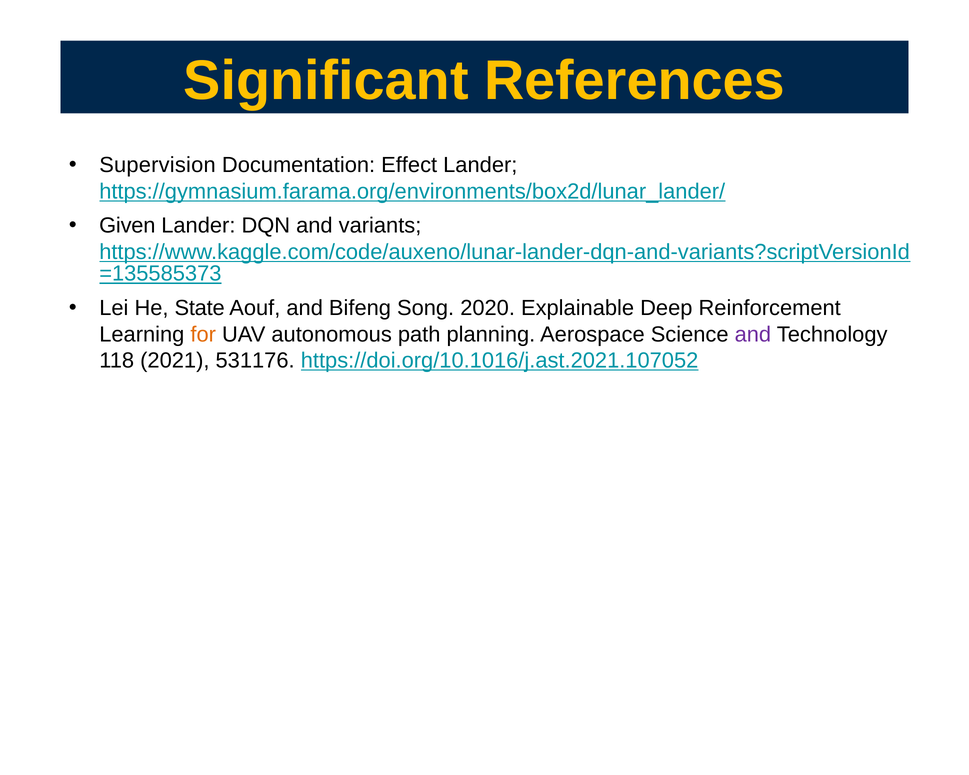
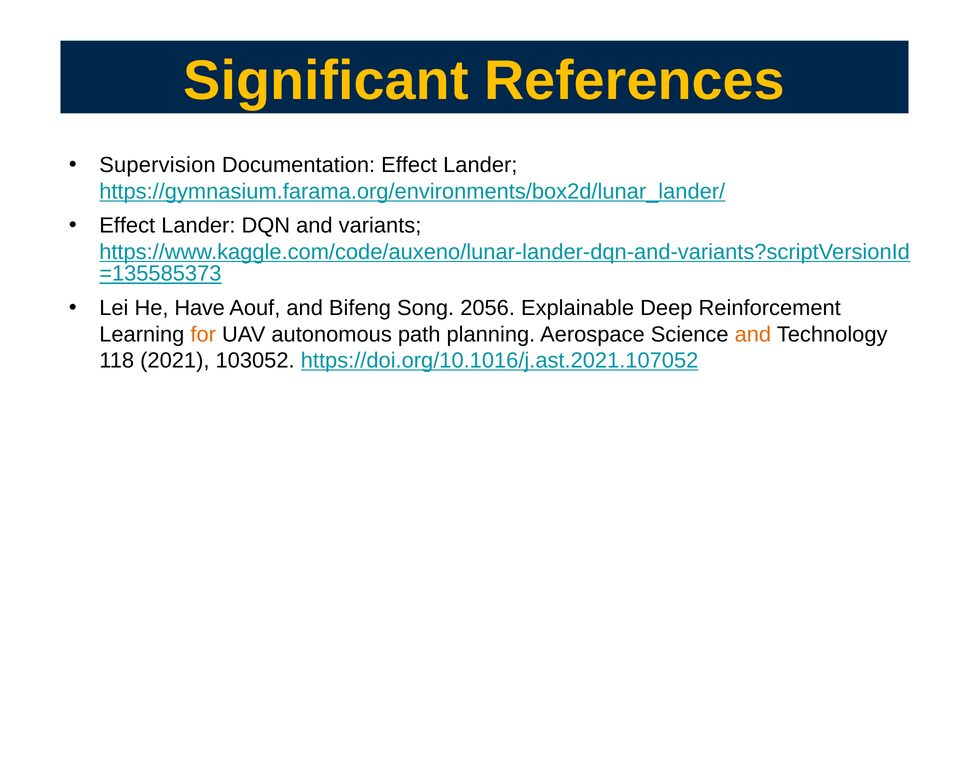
Given at (127, 226): Given -> Effect
State: State -> Have
2020: 2020 -> 2056
and at (753, 334) colour: purple -> orange
531176: 531176 -> 103052
